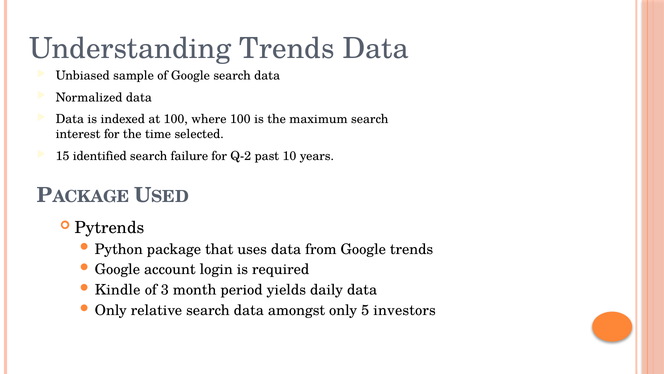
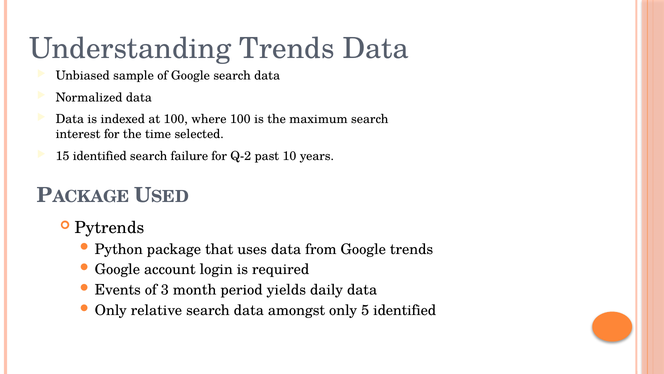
Kindle: Kindle -> Events
5 investors: investors -> identified
